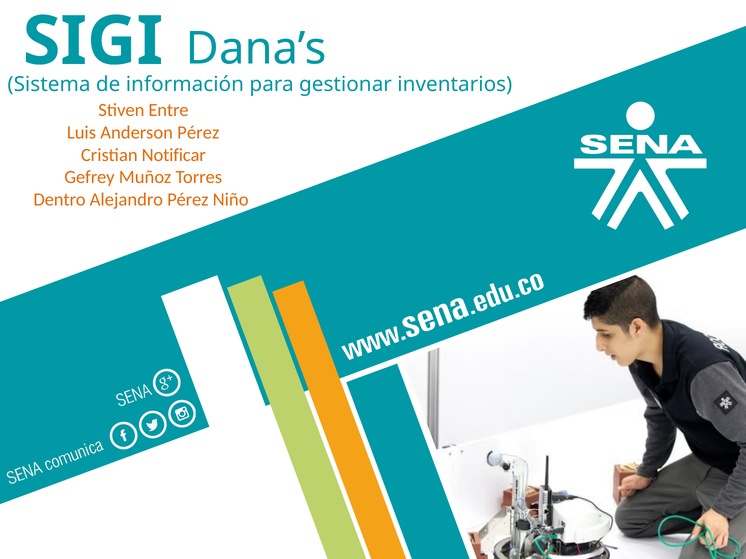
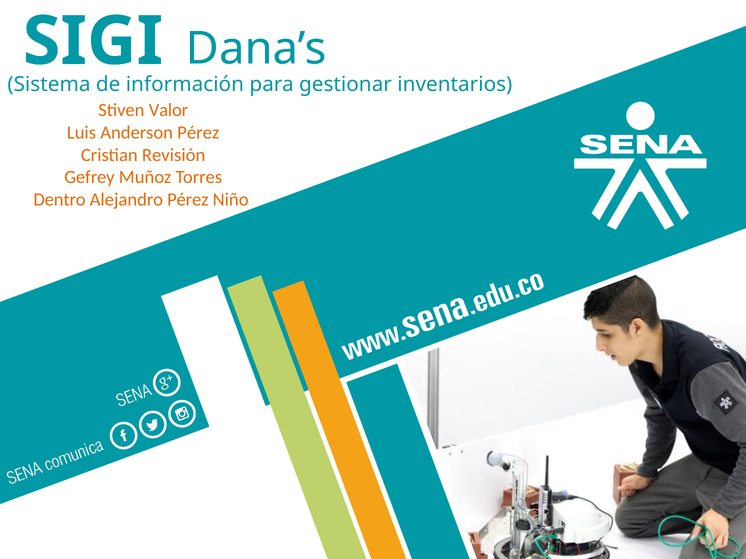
Entre: Entre -> Valor
Notificar: Notificar -> Revisión
